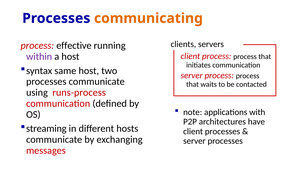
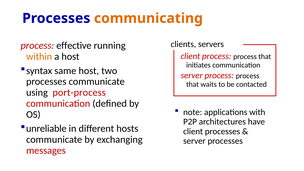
within colour: purple -> orange
runs-process: runs-process -> port-process
streaming: streaming -> unreliable
